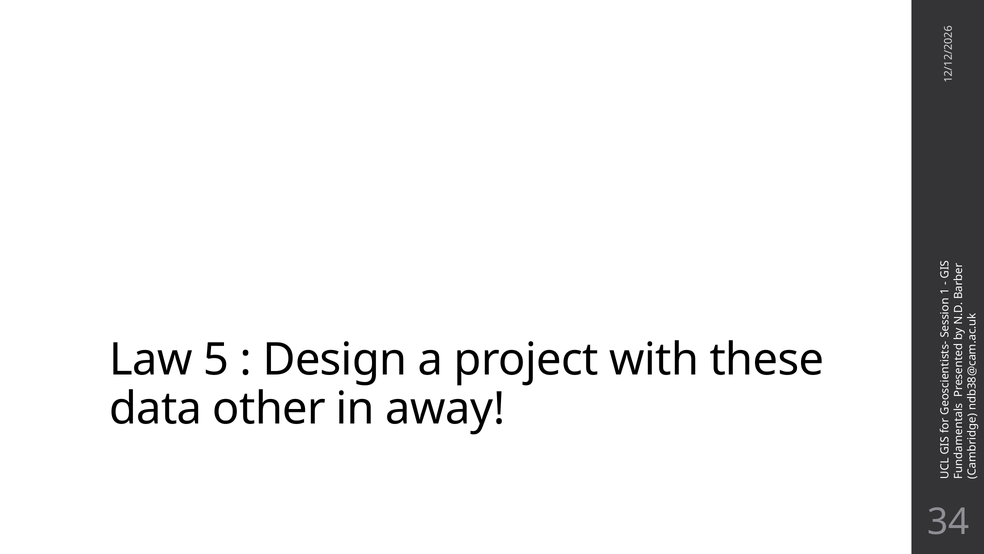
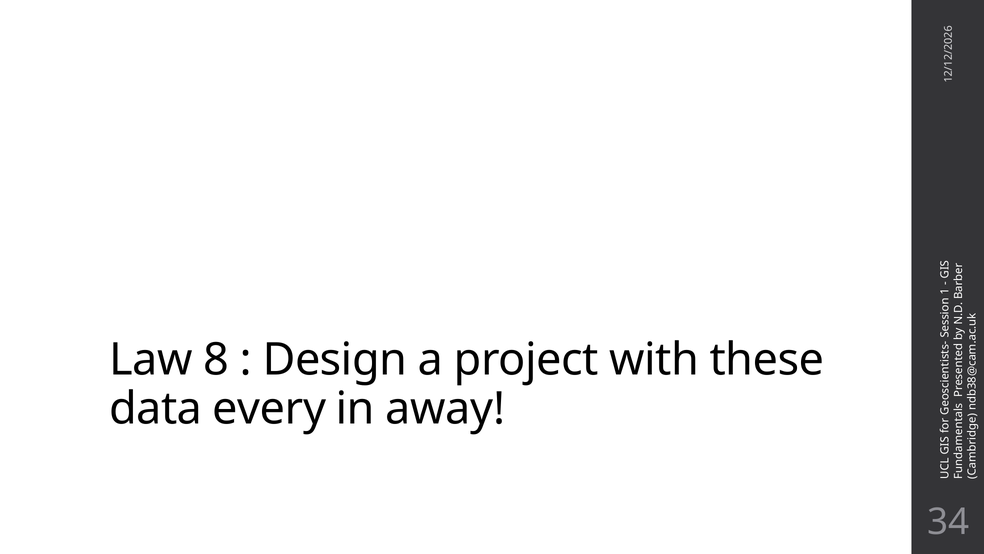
Law 5: 5 -> 8
other: other -> every
